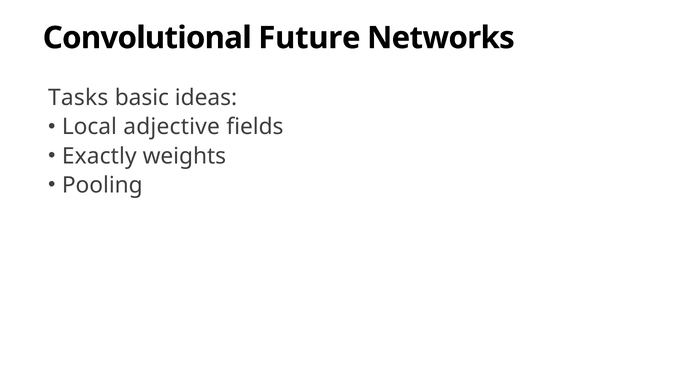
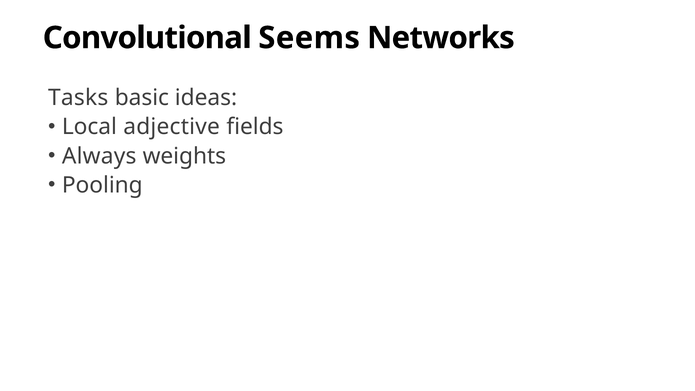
Future: Future -> Seems
Exactly: Exactly -> Always
